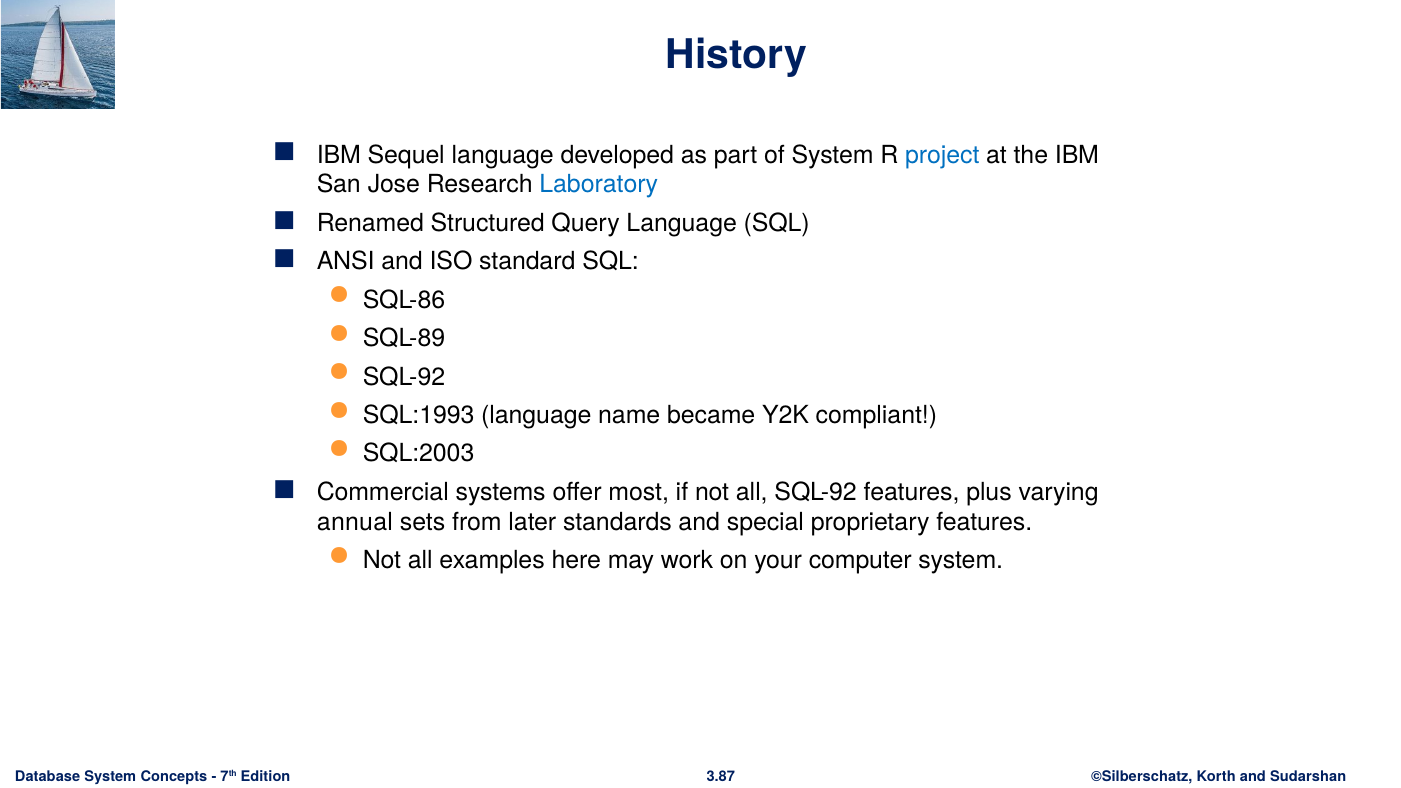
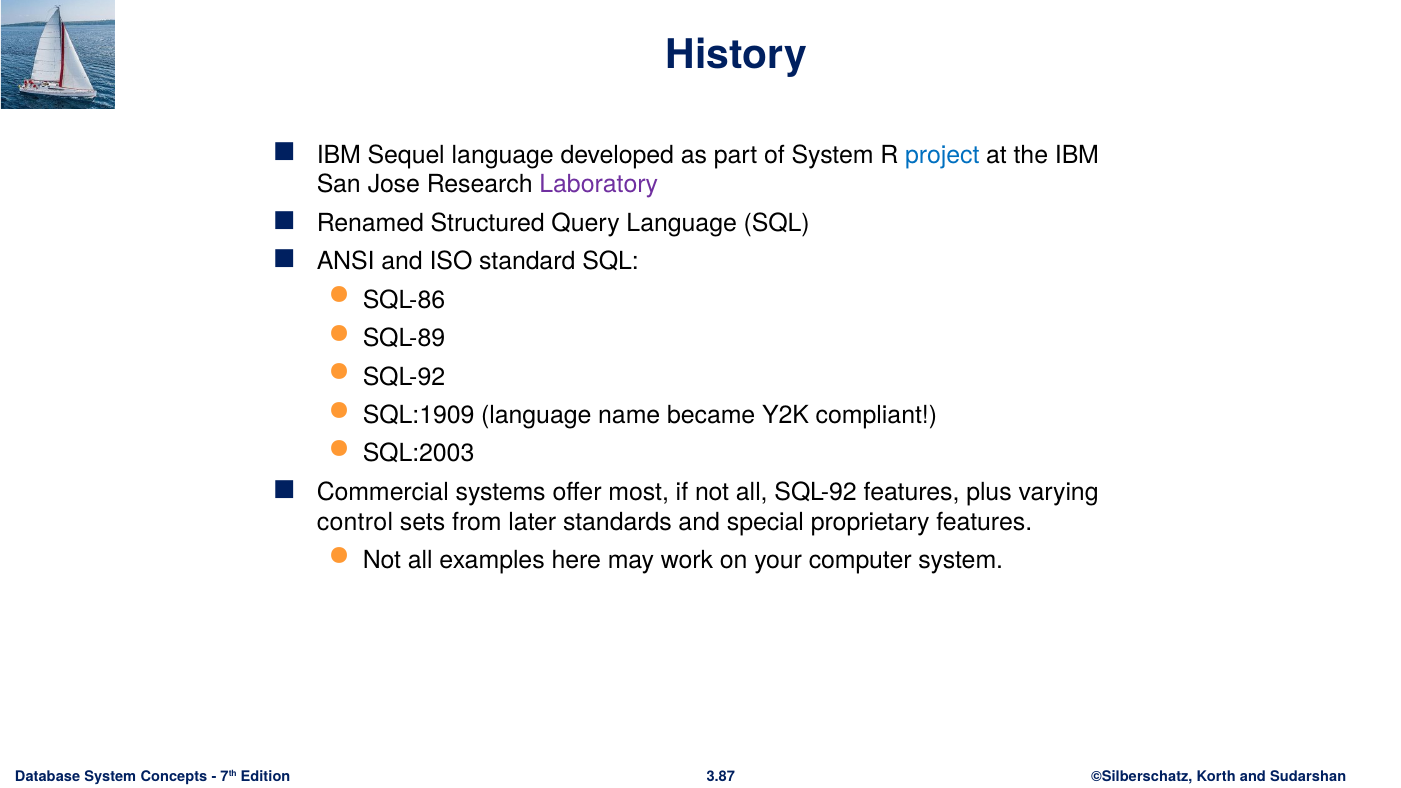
Laboratory colour: blue -> purple
SQL:1993: SQL:1993 -> SQL:1909
annual: annual -> control
